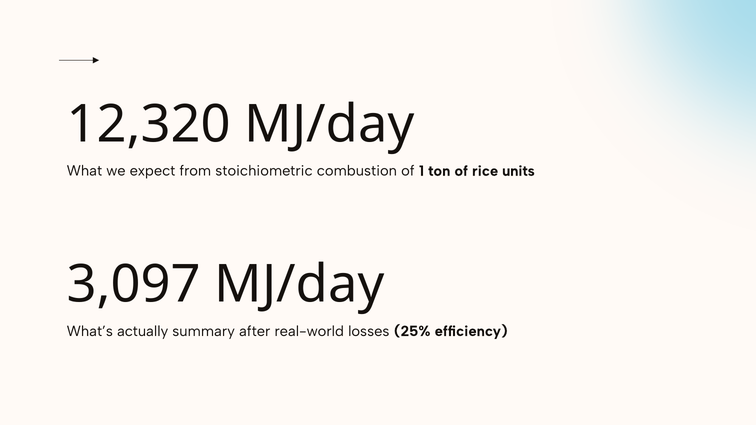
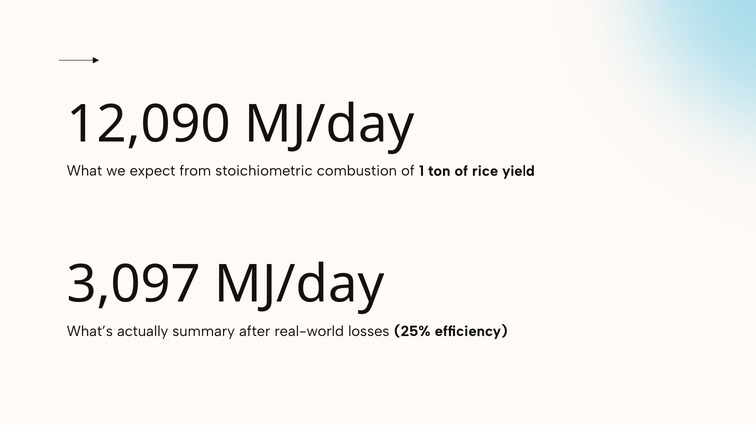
12,320: 12,320 -> 12,090
units: units -> yield
